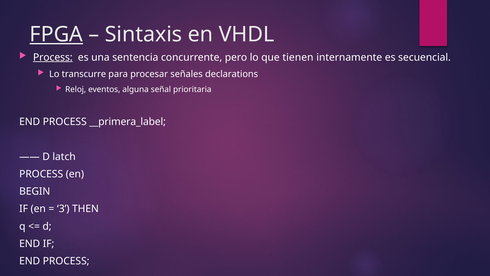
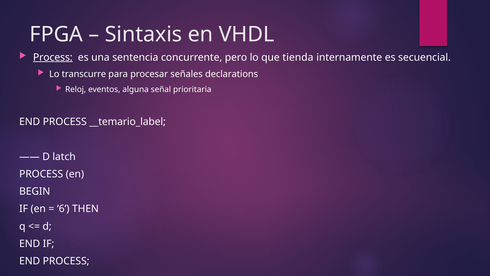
FPGA underline: present -> none
tienen: tienen -> tienda
__primera_label: __primera_label -> __temario_label
3: 3 -> 6
